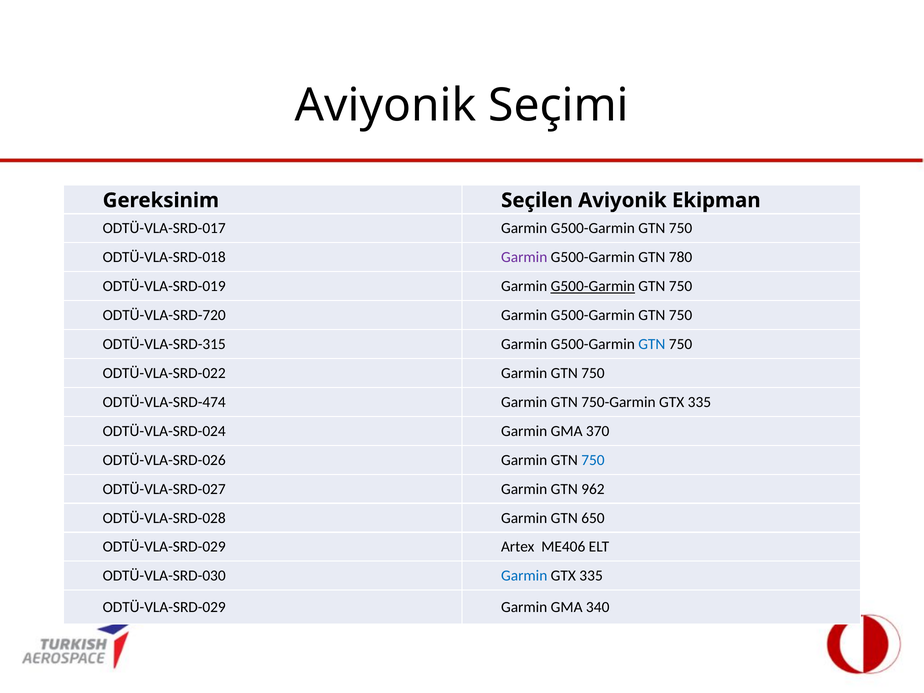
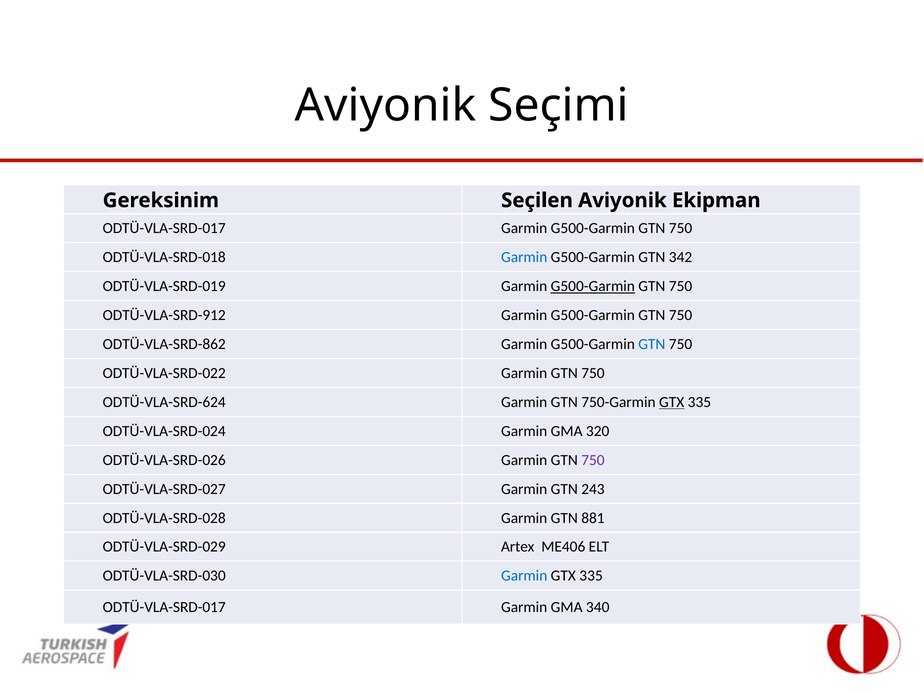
Garmin at (524, 257) colour: purple -> blue
780: 780 -> 342
ODTÜ-VLA-SRD-720: ODTÜ-VLA-SRD-720 -> ODTÜ-VLA-SRD-912
ODTÜ-VLA-SRD-315: ODTÜ-VLA-SRD-315 -> ODTÜ-VLA-SRD-862
ODTÜ-VLA-SRD-474: ODTÜ-VLA-SRD-474 -> ODTÜ-VLA-SRD-624
GTX at (672, 402) underline: none -> present
370: 370 -> 320
750 at (593, 460) colour: blue -> purple
962: 962 -> 243
650: 650 -> 881
ODTÜ-VLA-SRD-029 at (164, 607): ODTÜ-VLA-SRD-029 -> ODTÜ-VLA-SRD-017
